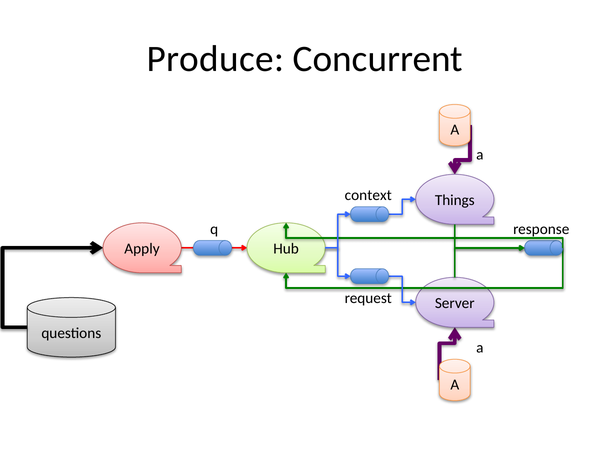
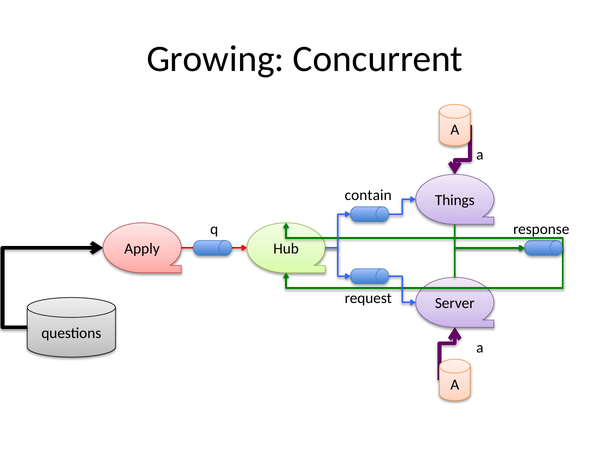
Produce: Produce -> Growing
context: context -> contain
